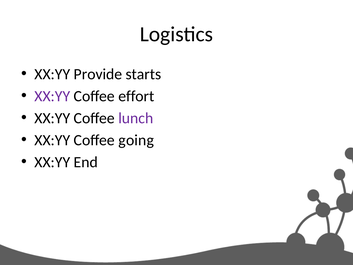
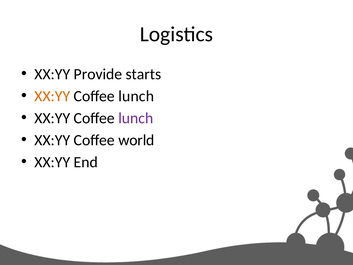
XX:YY at (52, 96) colour: purple -> orange
effort at (136, 96): effort -> lunch
going: going -> world
